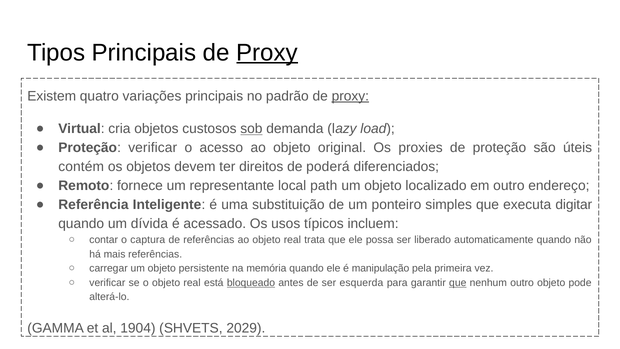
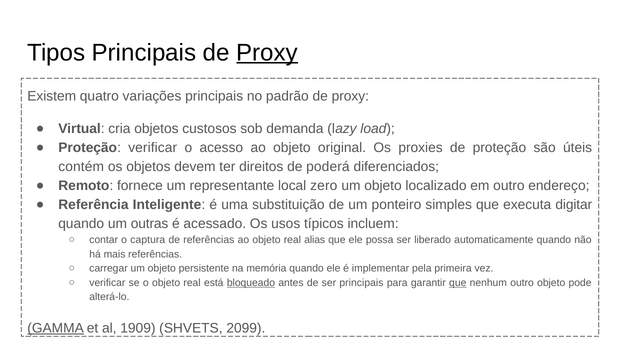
proxy at (350, 96) underline: present -> none
sob underline: present -> none
path: path -> zero
dívida: dívida -> outras
trata: trata -> alias
manipulação: manipulação -> implementar
ser esquerda: esquerda -> principais
GAMMA underline: none -> present
1904: 1904 -> 1909
2029: 2029 -> 2099
